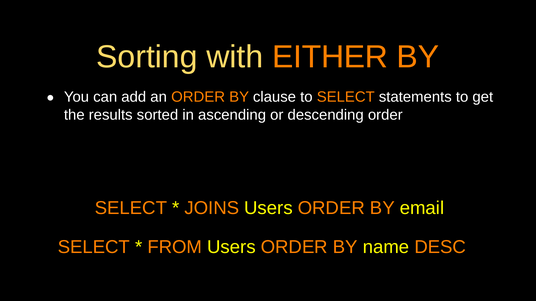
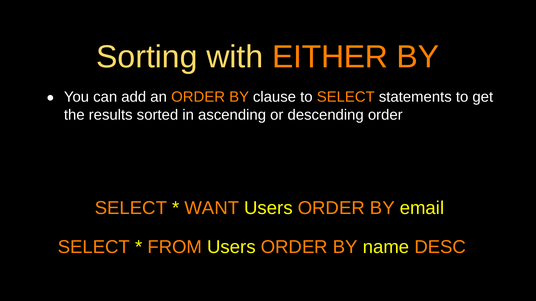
JOINS: JOINS -> WANT
